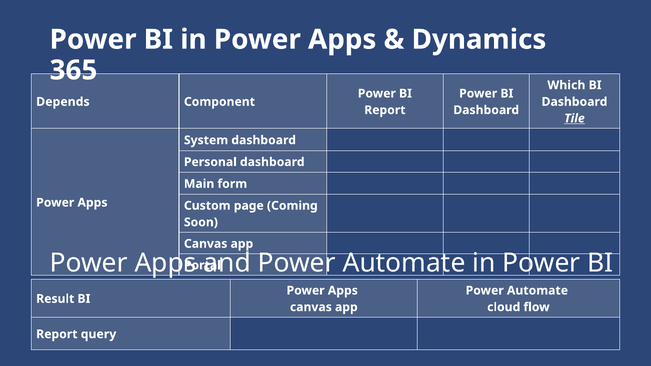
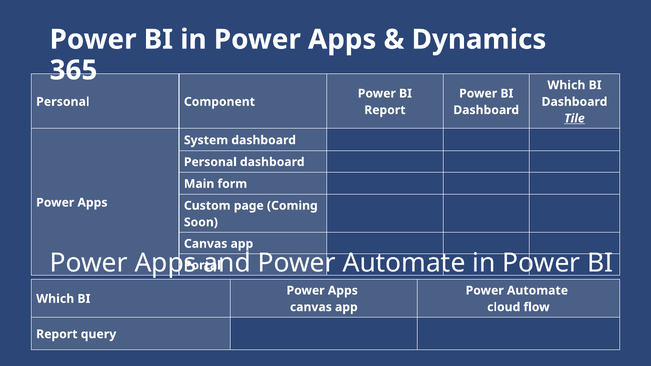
Depends at (63, 102): Depends -> Personal
Result at (55, 299): Result -> Which
